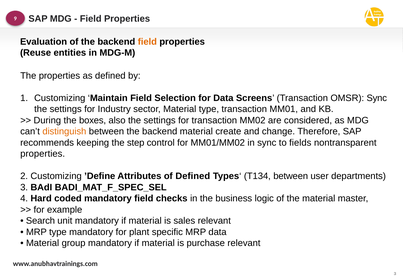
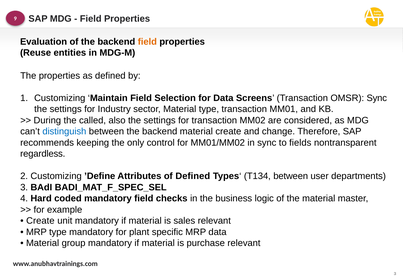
boxes: boxes -> called
distinguish colour: orange -> blue
step: step -> only
properties at (43, 154): properties -> regardless
Search at (40, 221): Search -> Create
